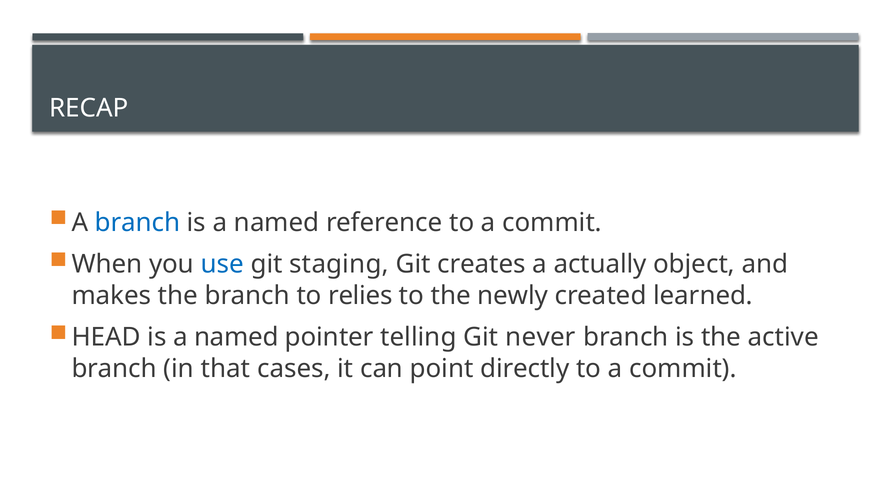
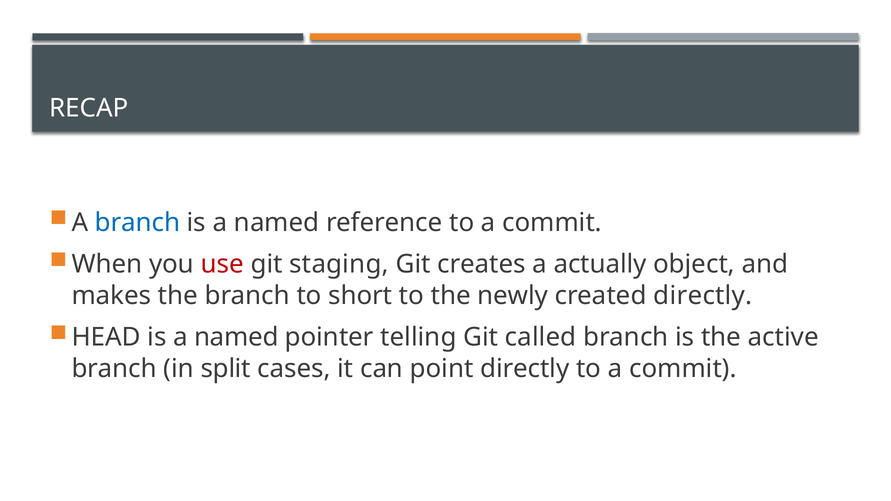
use colour: blue -> red
relies: relies -> short
created learned: learned -> directly
never: never -> called
that: that -> split
